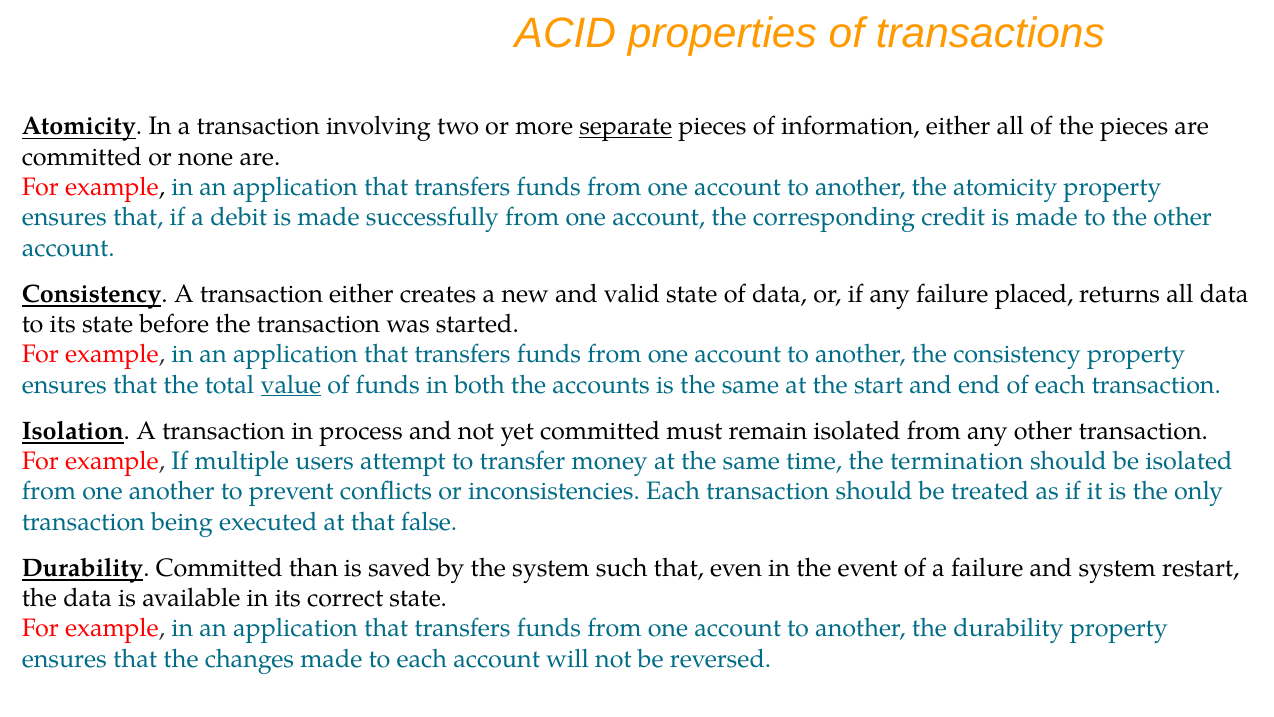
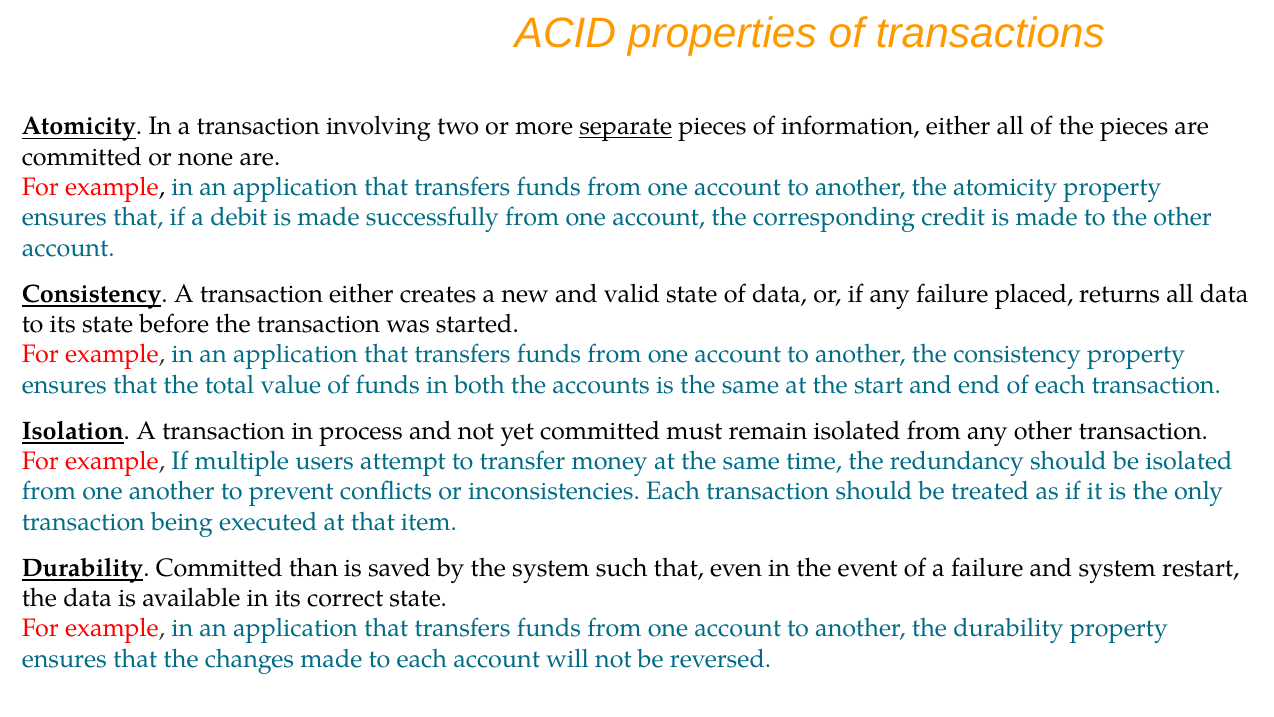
value underline: present -> none
termination: termination -> redundancy
false: false -> item
